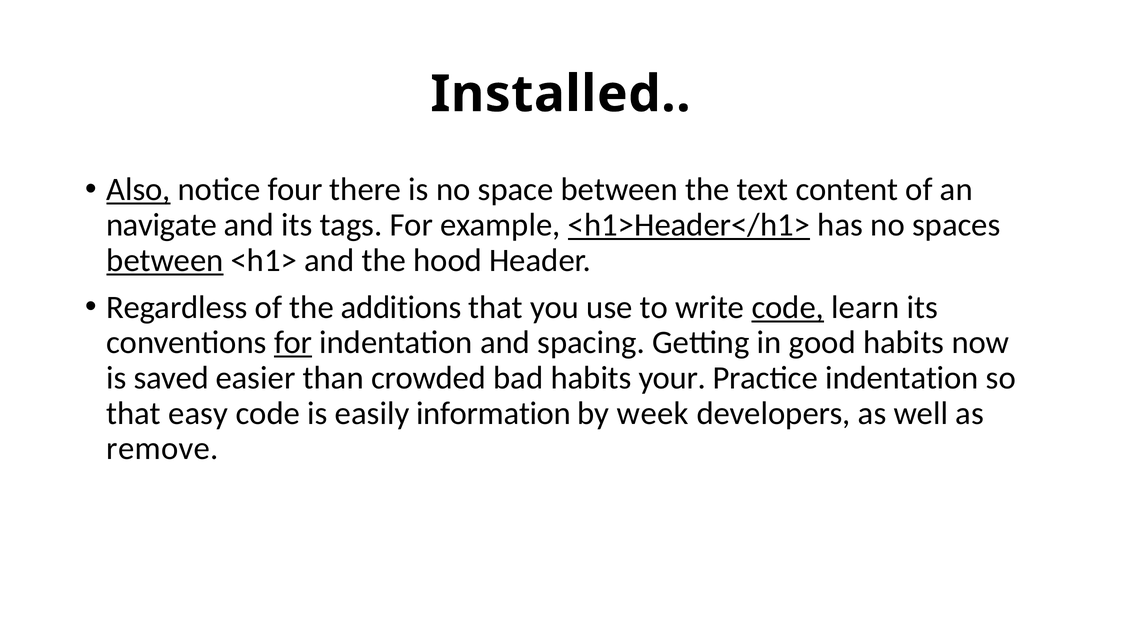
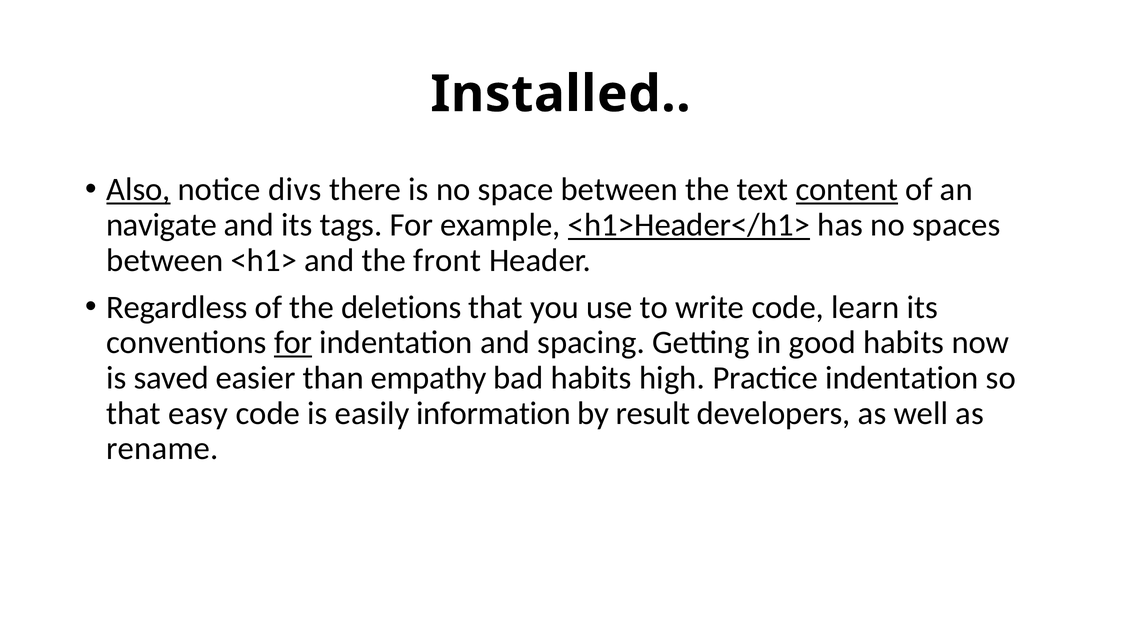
four: four -> divs
content underline: none -> present
between at (165, 260) underline: present -> none
hood: hood -> front
additions: additions -> deletions
code at (788, 307) underline: present -> none
crowded: crowded -> empathy
your: your -> high
week: week -> result
remove: remove -> rename
